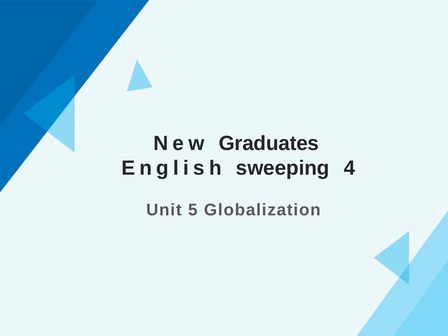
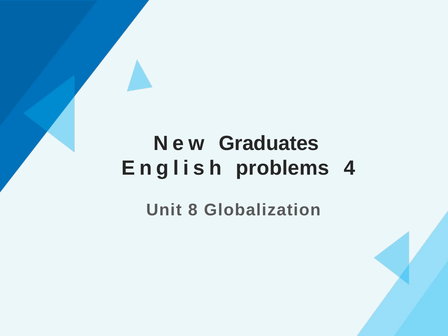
sweeping: sweeping -> problems
5: 5 -> 8
